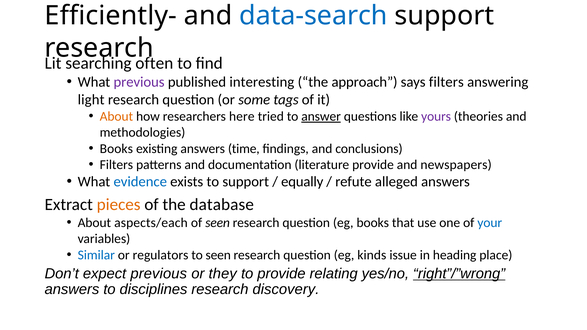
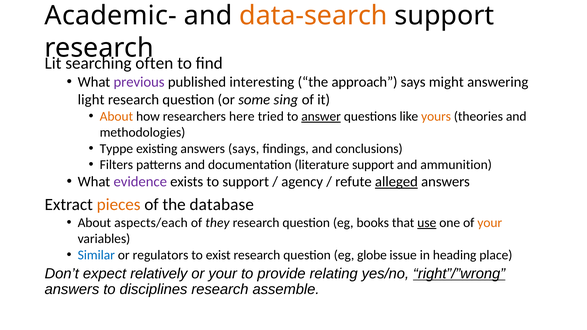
Efficiently-: Efficiently- -> Academic-
data-search colour: blue -> orange
says filters: filters -> might
tags: tags -> sing
yours colour: purple -> orange
Books at (116, 149): Books -> Typpe
answers time: time -> says
literature provide: provide -> support
newspapers: newspapers -> ammunition
evidence colour: blue -> purple
equally: equally -> agency
alleged underline: none -> present
of seen: seen -> they
use underline: none -> present
your at (490, 223) colour: blue -> orange
to seen: seen -> exist
kinds: kinds -> globe
expect previous: previous -> relatively
or they: they -> your
discovery: discovery -> assemble
